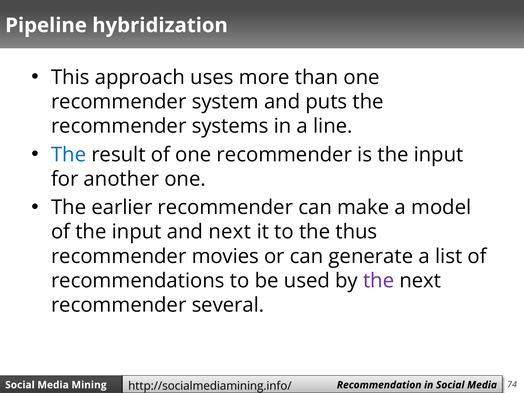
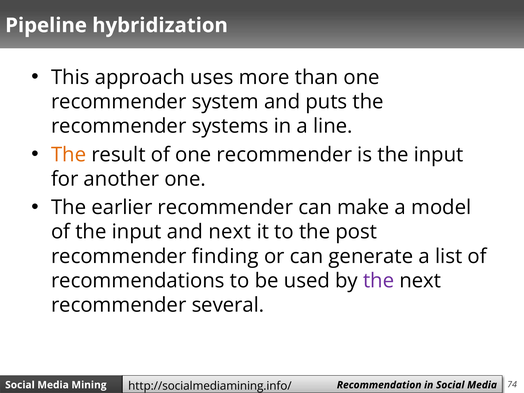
The at (69, 155) colour: blue -> orange
thus: thus -> post
movies: movies -> finding
